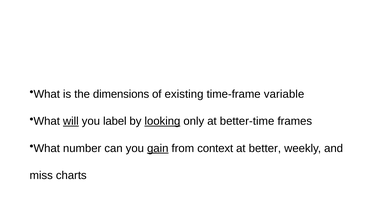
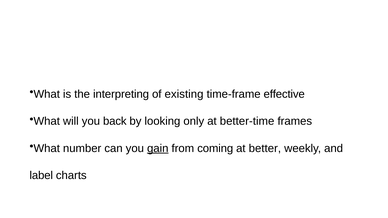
dimensions: dimensions -> interpreting
variable: variable -> effective
will underline: present -> none
label: label -> back
looking underline: present -> none
context: context -> coming
miss: miss -> label
